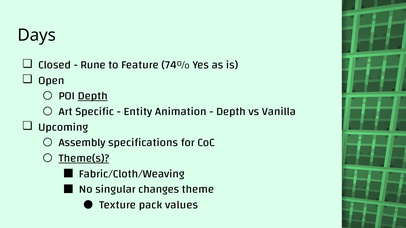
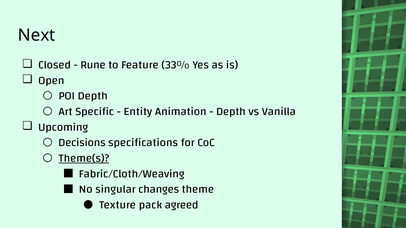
Days: Days -> Next
74%: 74% -> 33%
Depth at (93, 96) underline: present -> none
Assembly: Assembly -> Decisions
values: values -> agreed
